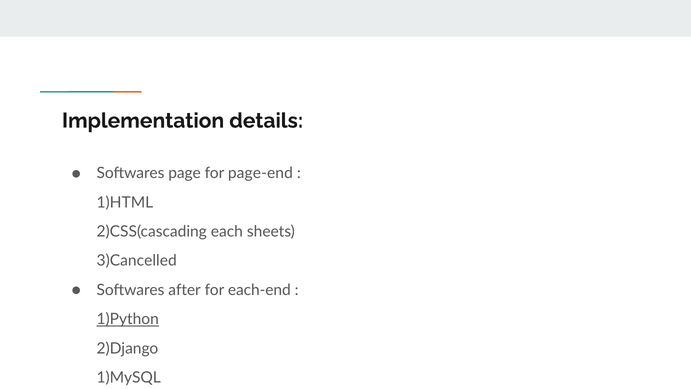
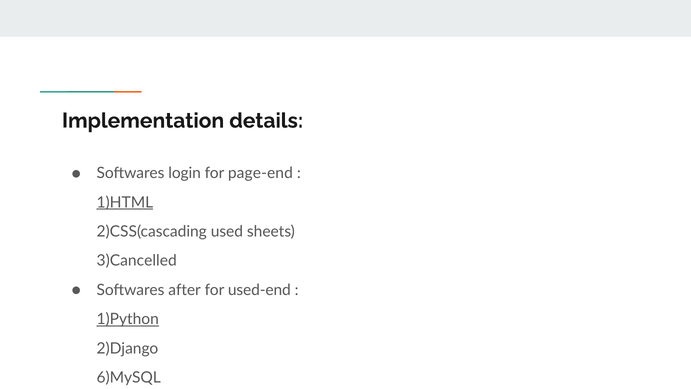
page: page -> login
1)HTML underline: none -> present
each: each -> used
each-end: each-end -> used-end
1)MySQL: 1)MySQL -> 6)MySQL
